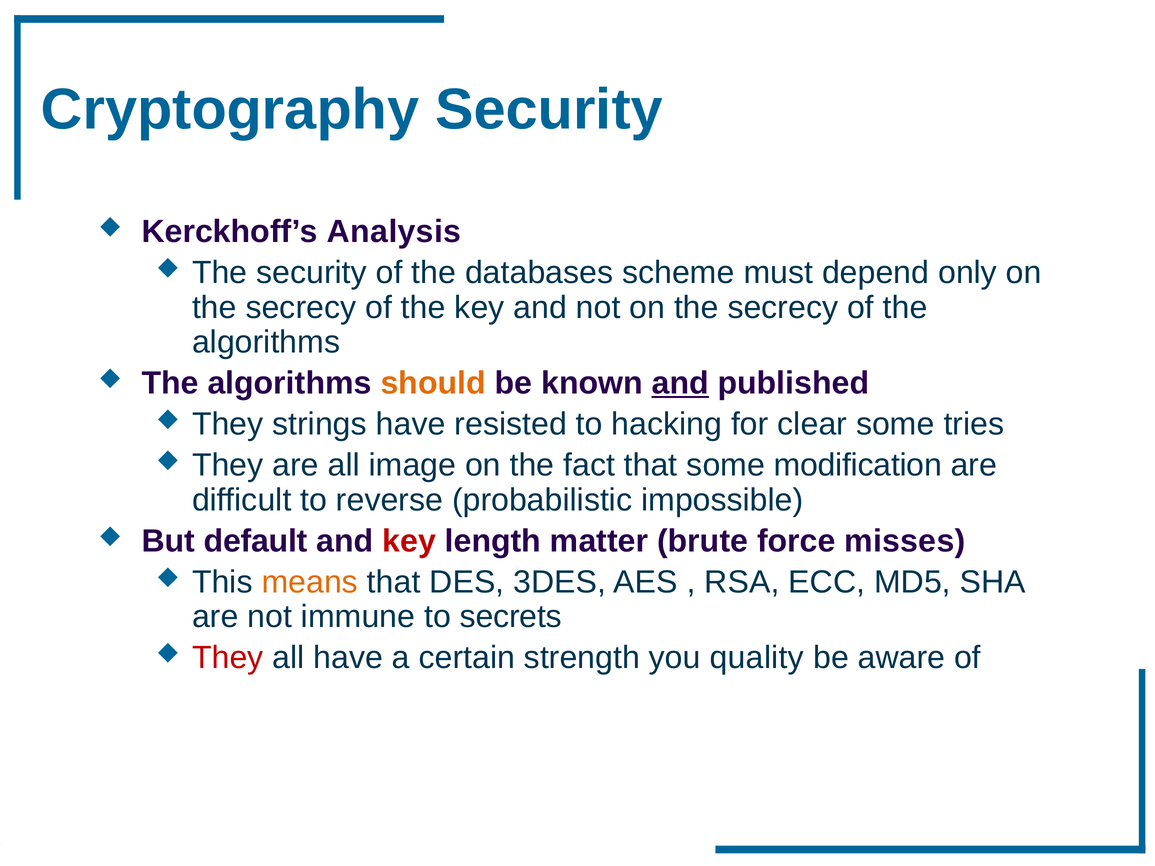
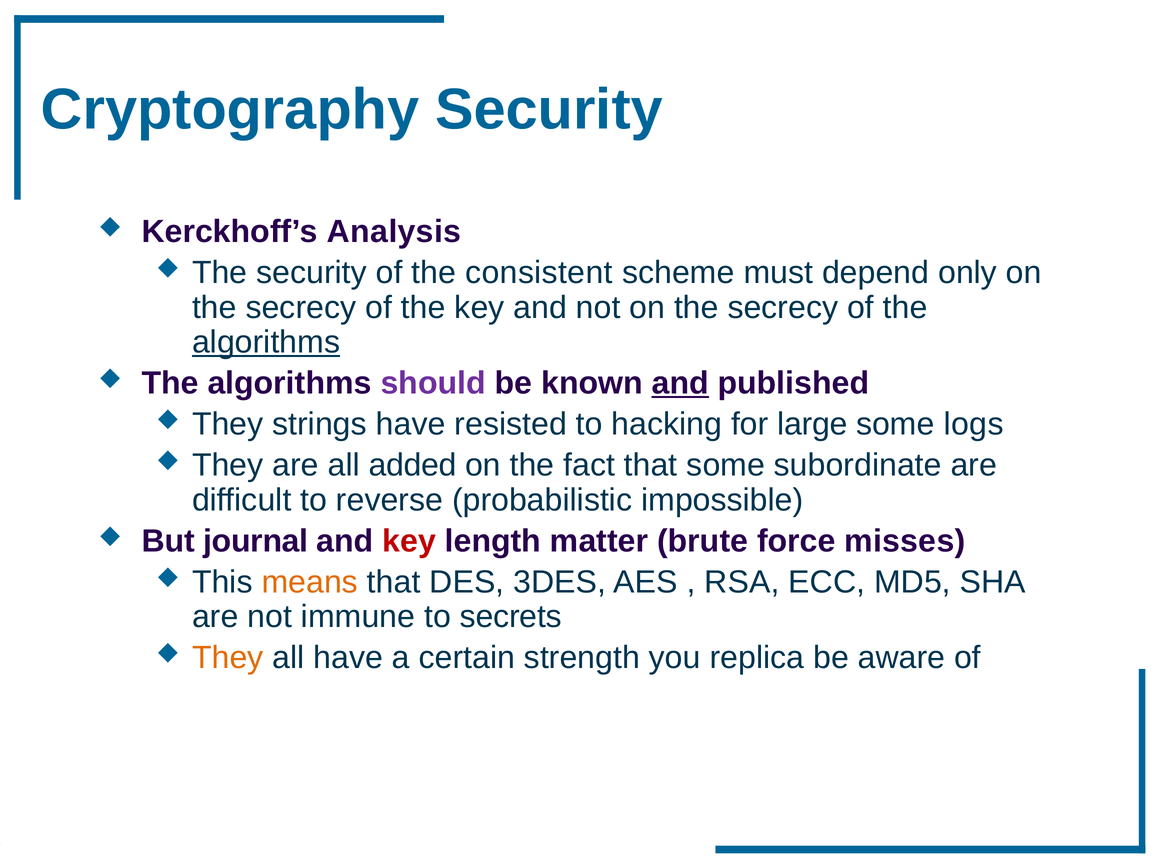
databases: databases -> consistent
algorithms at (266, 342) underline: none -> present
should colour: orange -> purple
clear: clear -> large
tries: tries -> logs
image: image -> added
modification: modification -> subordinate
default: default -> journal
They at (228, 658) colour: red -> orange
quality: quality -> replica
